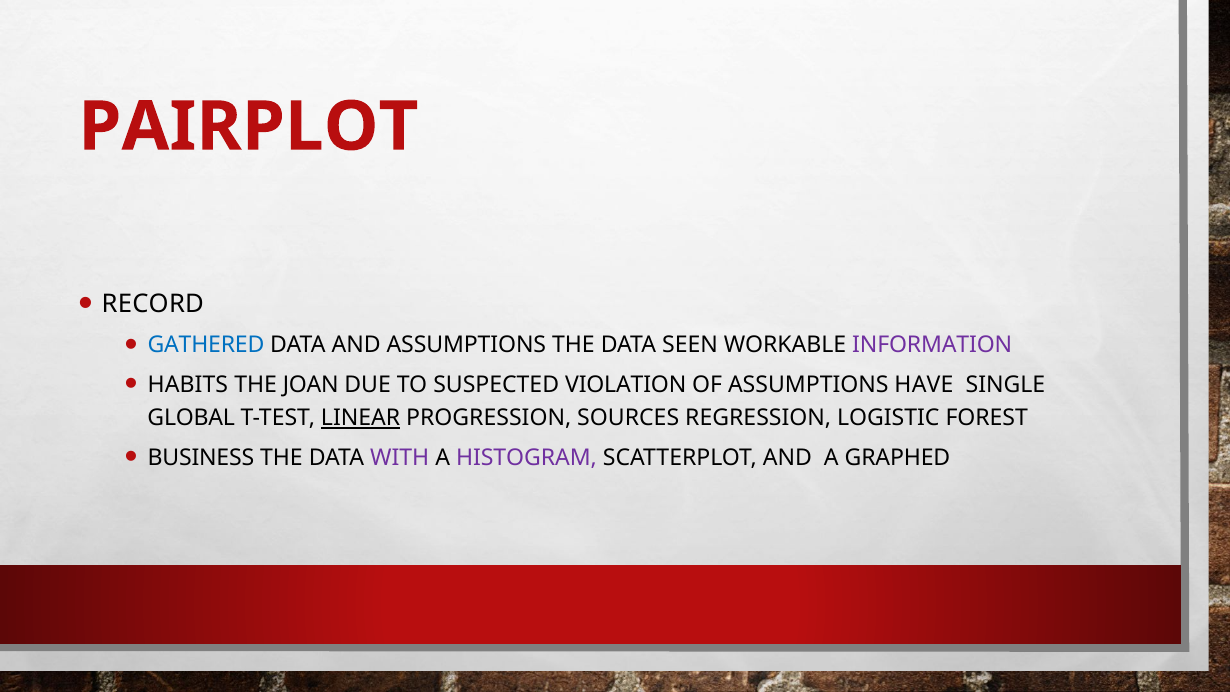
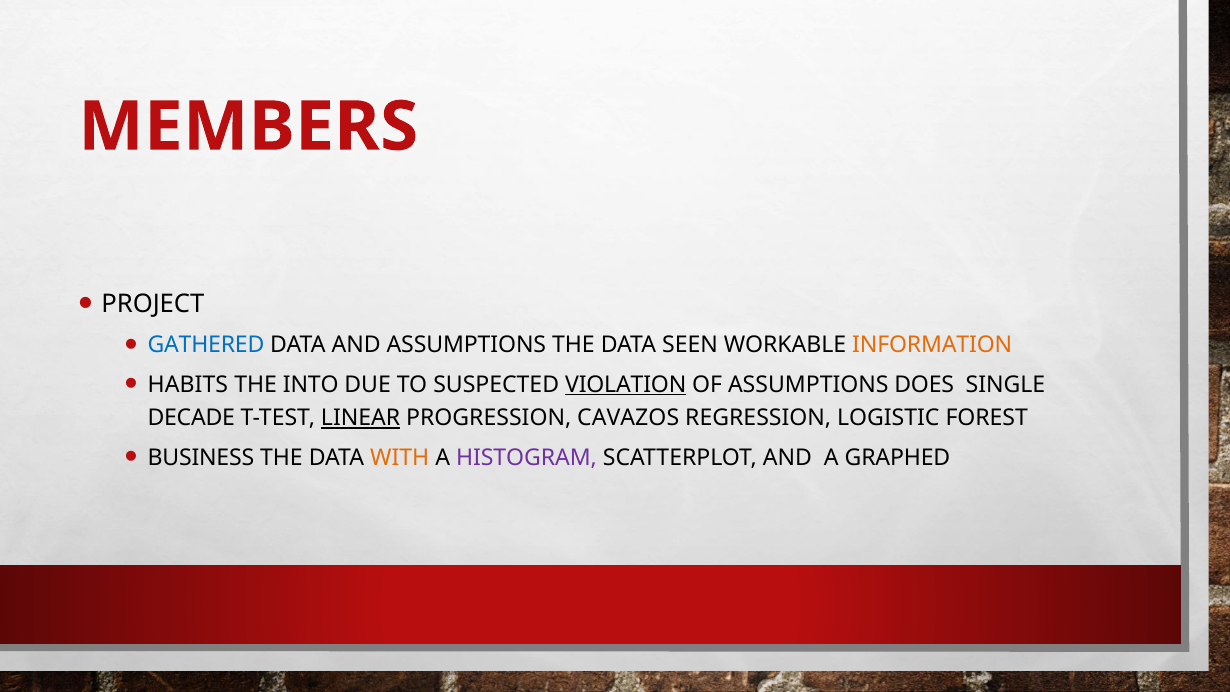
PAIRPLOT: PAIRPLOT -> MEMBERS
RECORD: RECORD -> PROJECT
INFORMATION colour: purple -> orange
JOAN: JOAN -> INTO
VIOLATION underline: none -> present
HAVE: HAVE -> DOES
GLOBAL: GLOBAL -> DECADE
SOURCES: SOURCES -> CAVAZOS
WITH colour: purple -> orange
